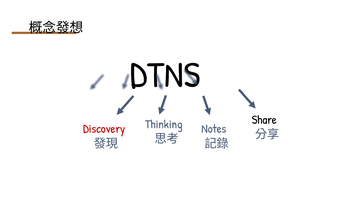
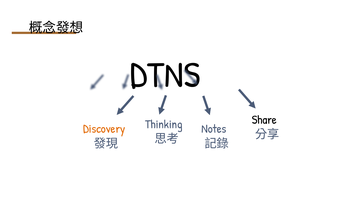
Discovery colour: red -> orange
